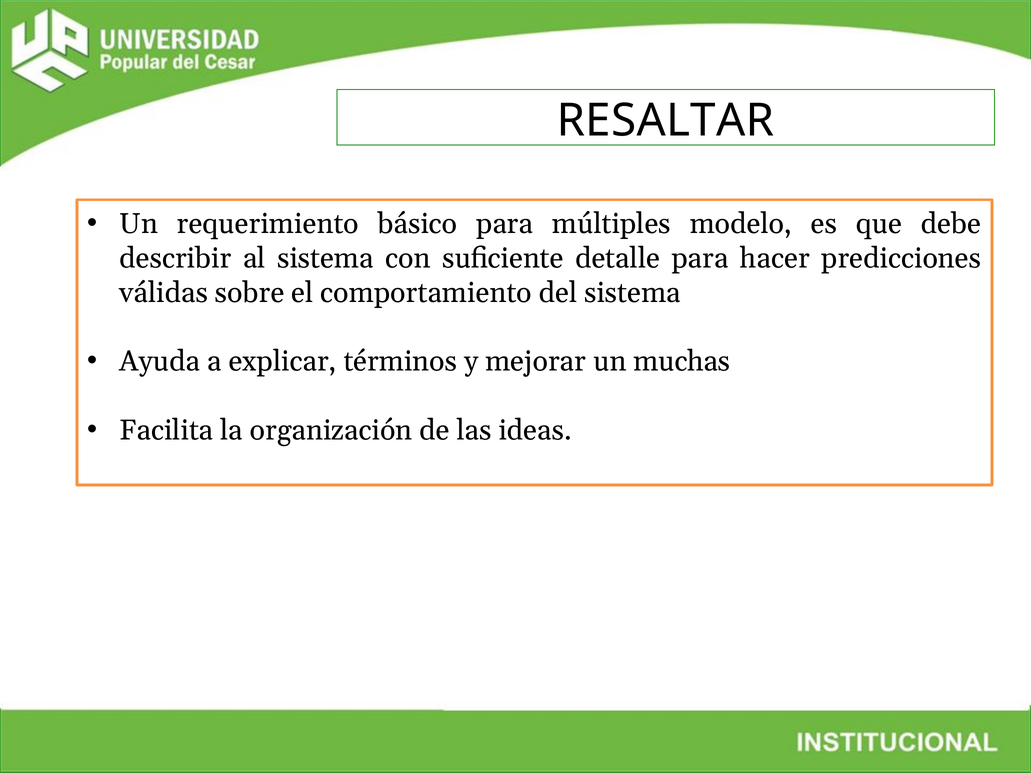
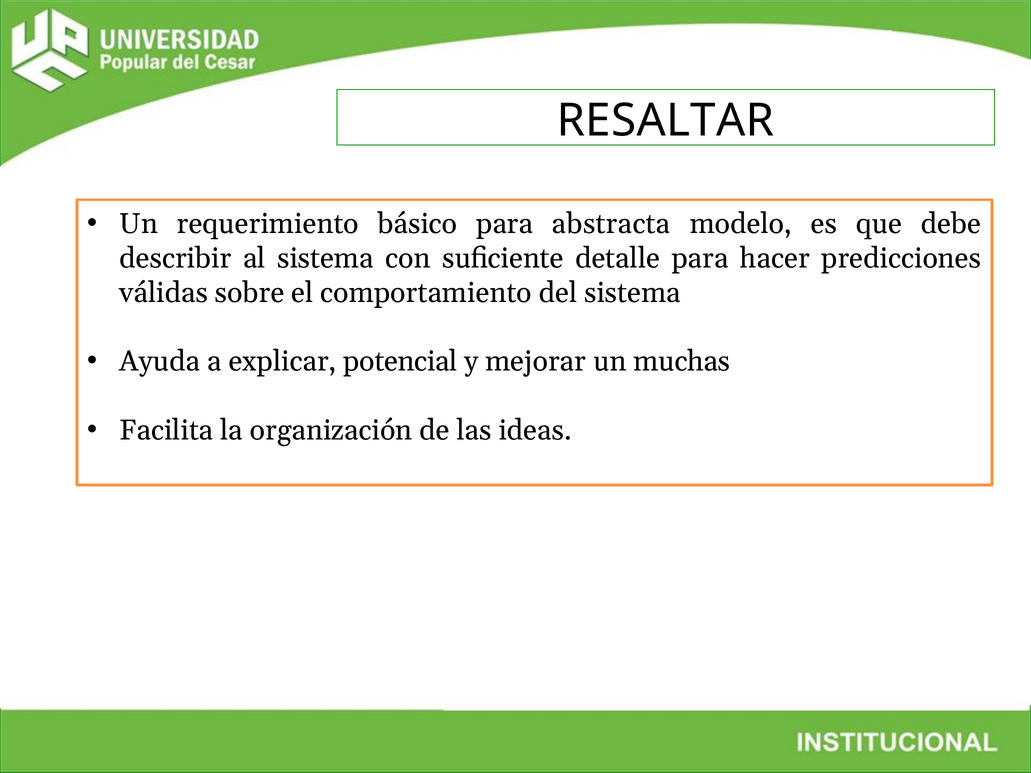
múltiples: múltiples -> abstracta
términos: términos -> potencial
